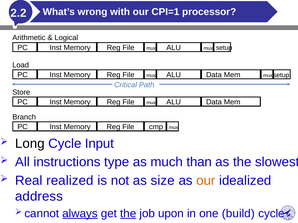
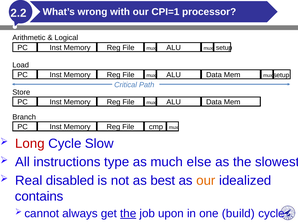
Long colour: black -> red
Input: Input -> Slow
than: than -> else
realized: realized -> disabled
size: size -> best
address: address -> contains
always underline: present -> none
